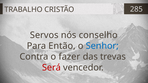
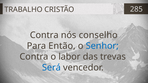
Servos at (44, 35): Servos -> Contra
fazer: fazer -> labor
Será colour: red -> blue
